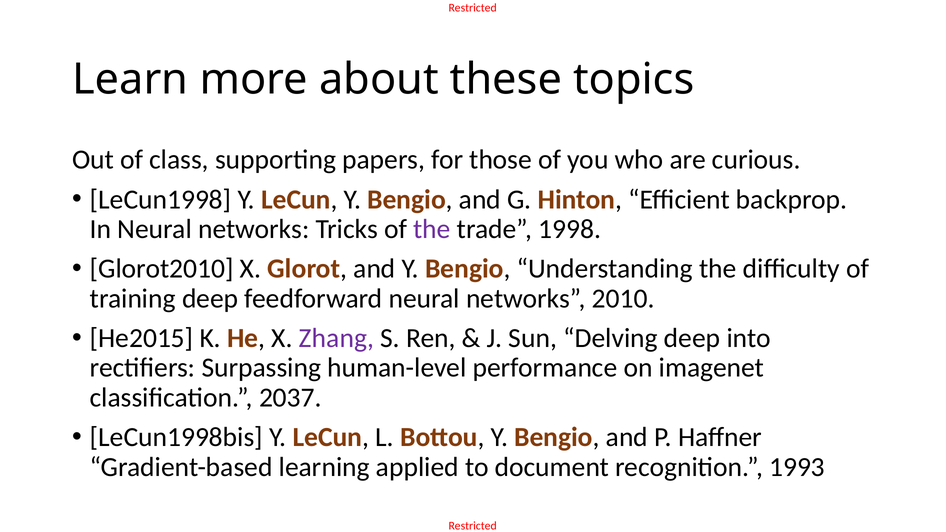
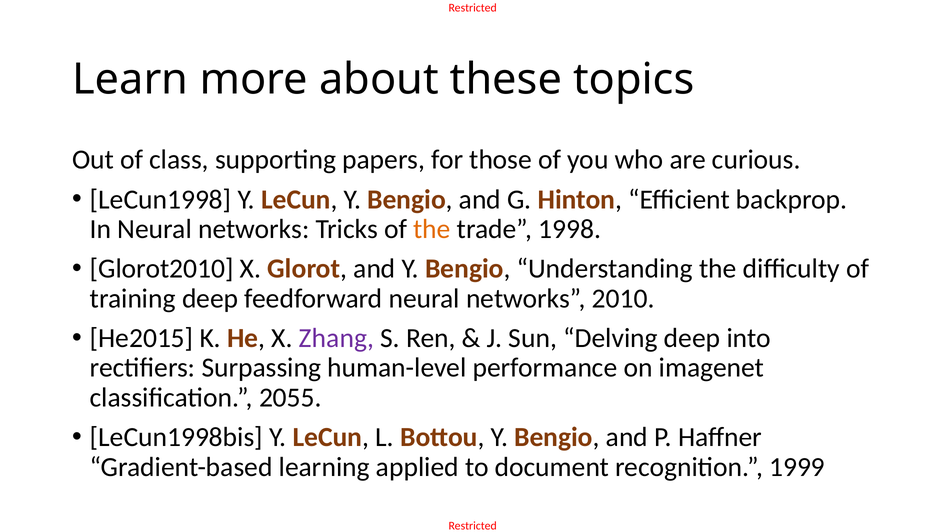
the at (432, 229) colour: purple -> orange
2037: 2037 -> 2055
1993: 1993 -> 1999
